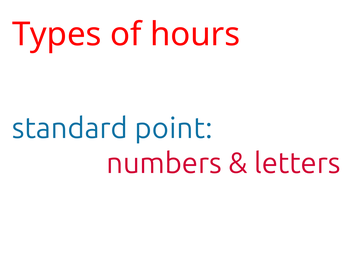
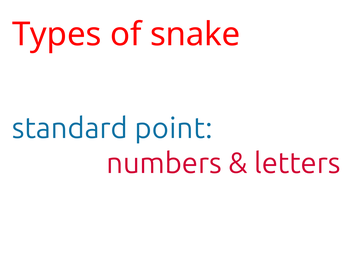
hours: hours -> snake
